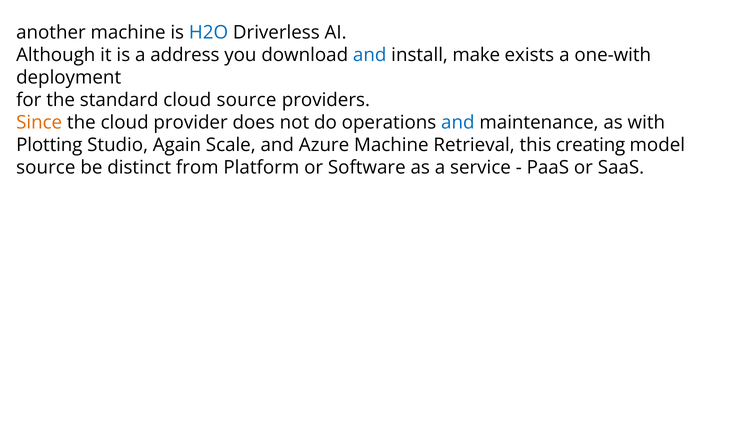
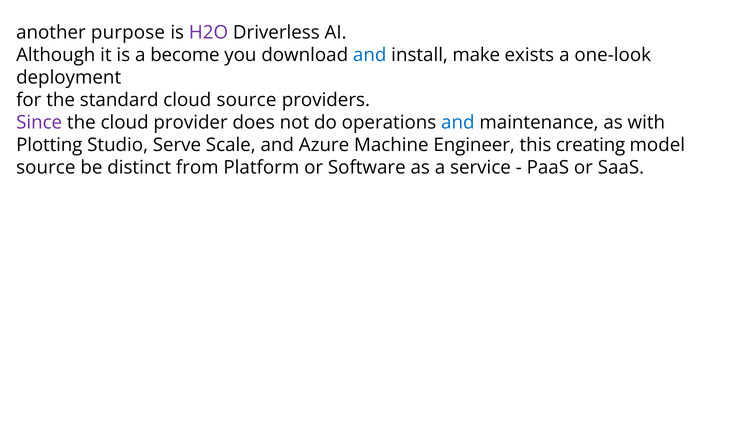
another machine: machine -> purpose
H2O colour: blue -> purple
address: address -> become
one-with: one-with -> one-look
Since colour: orange -> purple
Again: Again -> Serve
Retrieval: Retrieval -> Engineer
